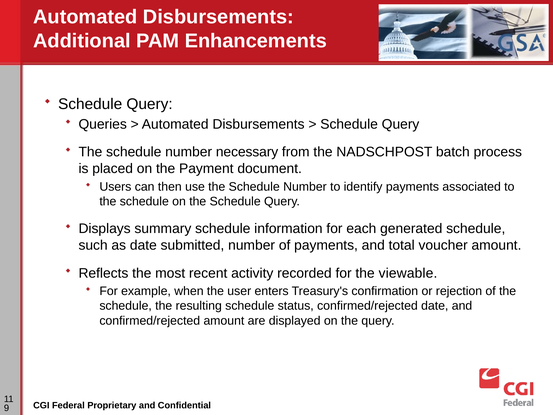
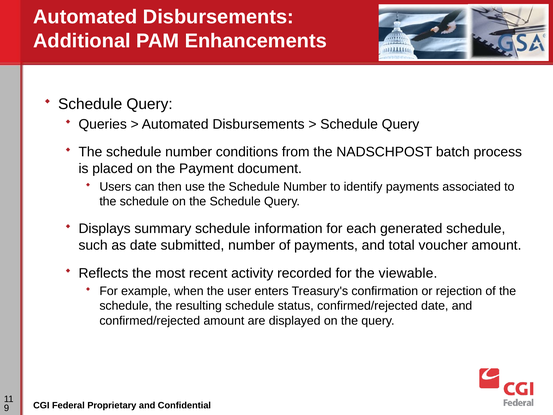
necessary: necessary -> conditions
